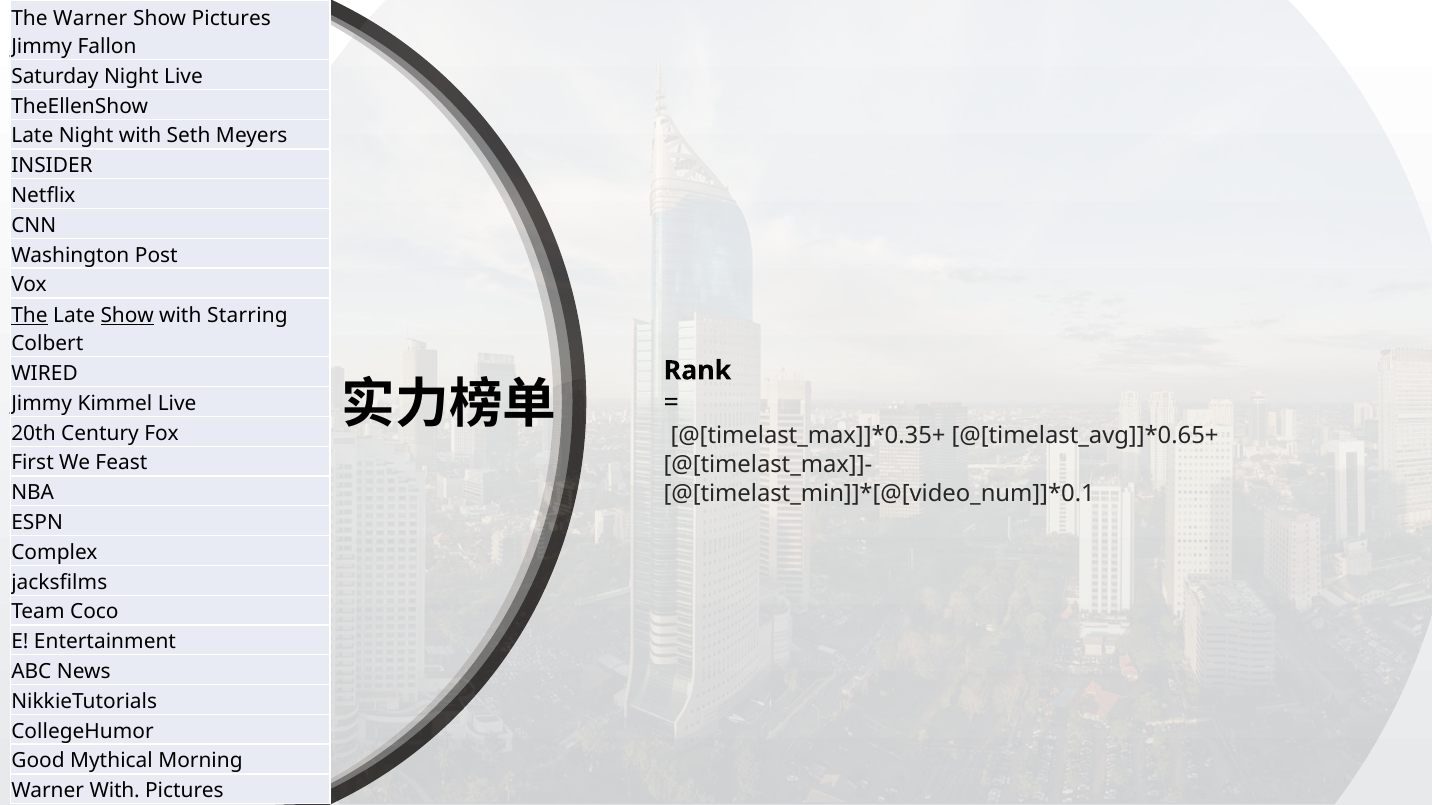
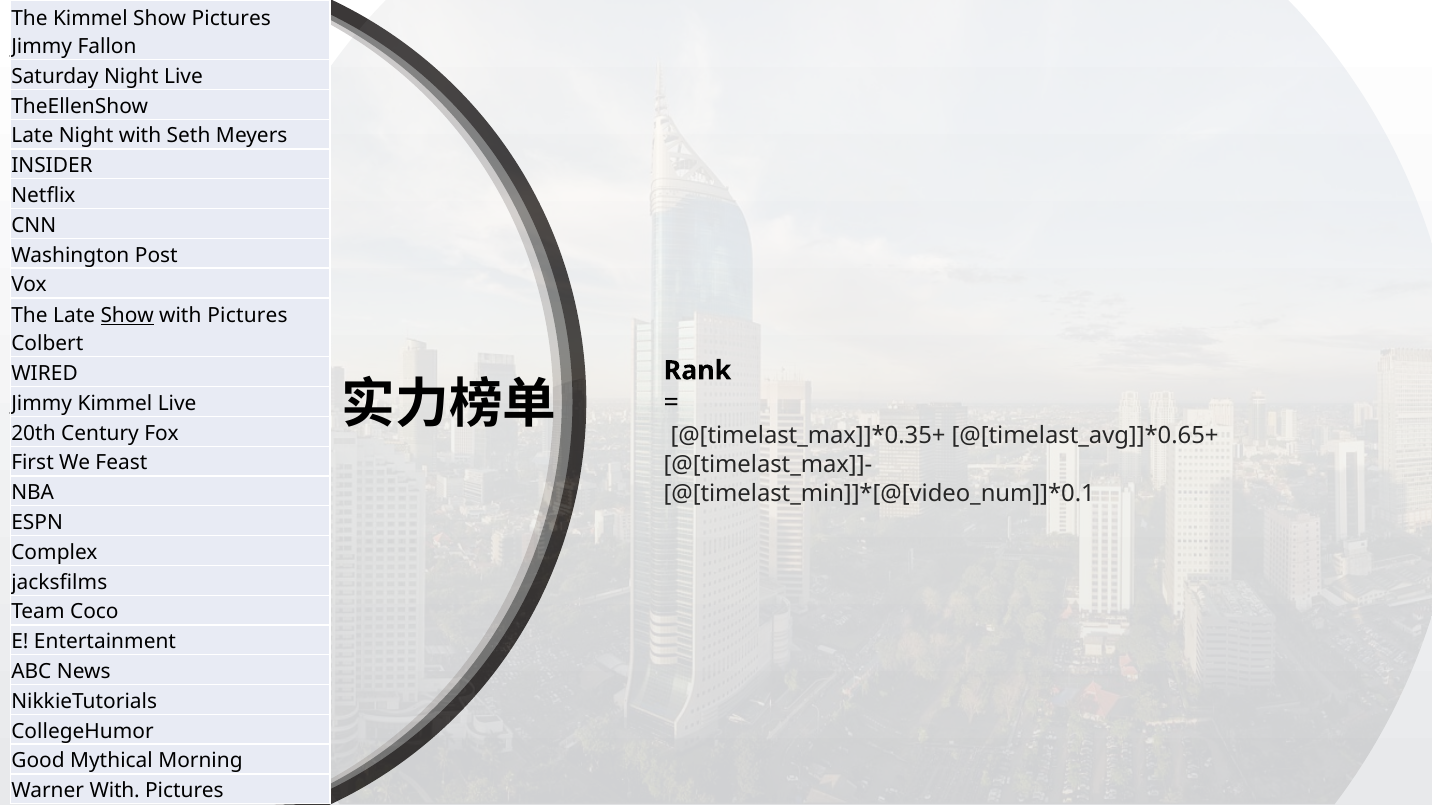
The Warner: Warner -> Kimmel
The at (30, 316) underline: present -> none
Starring at (248, 316): Starring -> Pictures
